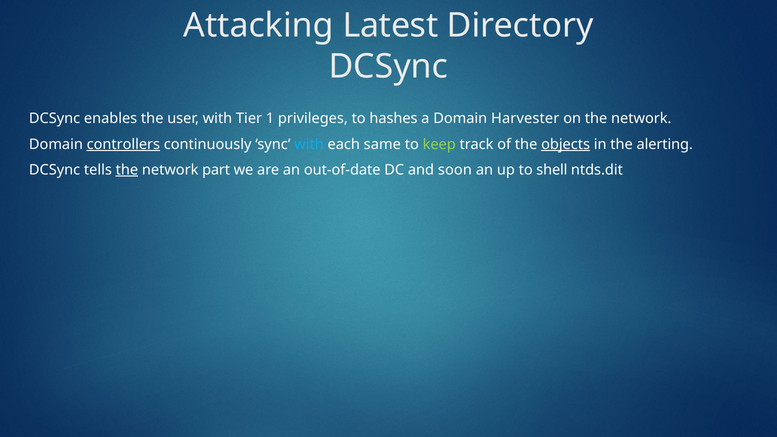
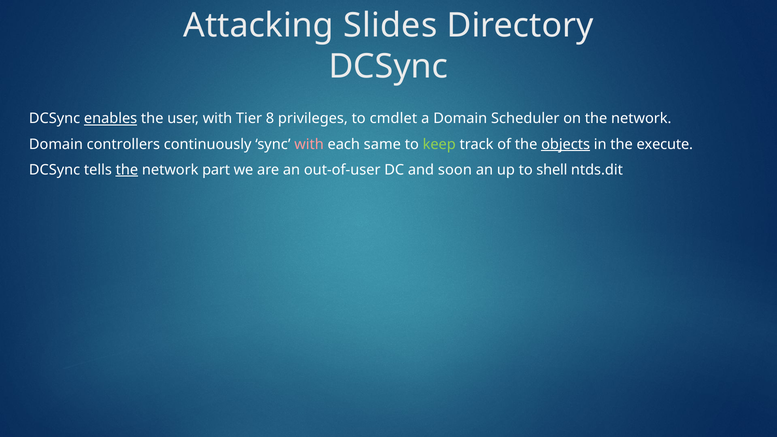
Latest: Latest -> Slides
enables underline: none -> present
1: 1 -> 8
hashes: hashes -> cmdlet
Harvester: Harvester -> Scheduler
controllers underline: present -> none
with at (309, 144) colour: light blue -> pink
alerting: alerting -> execute
out-of-date: out-of-date -> out-of-user
